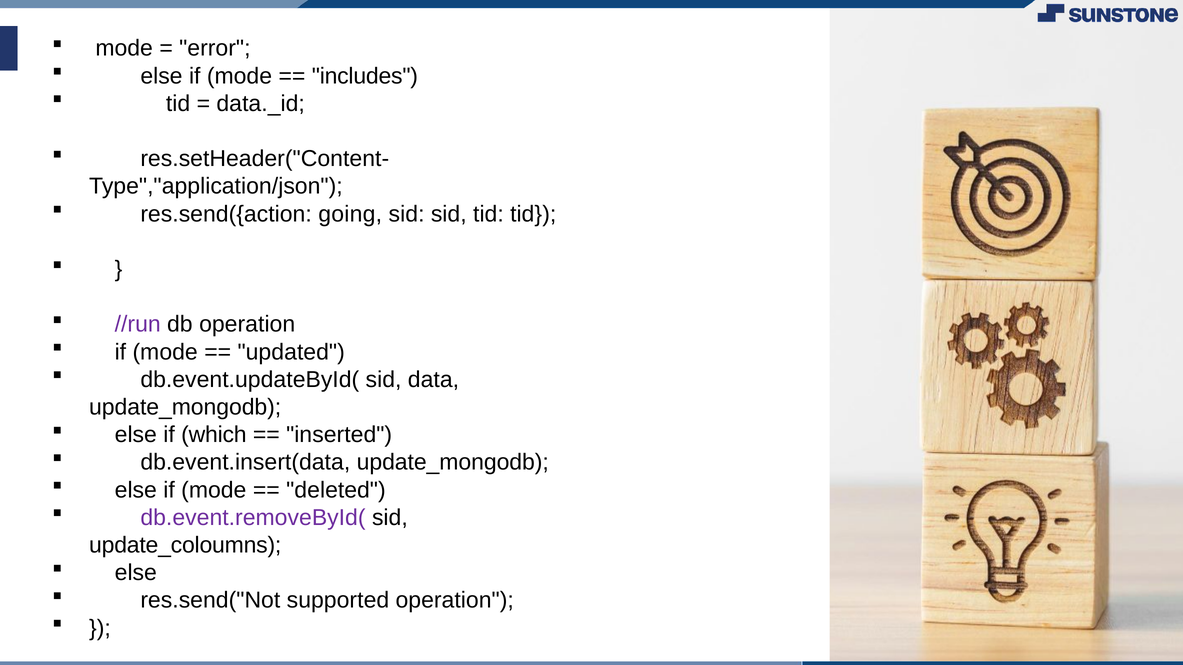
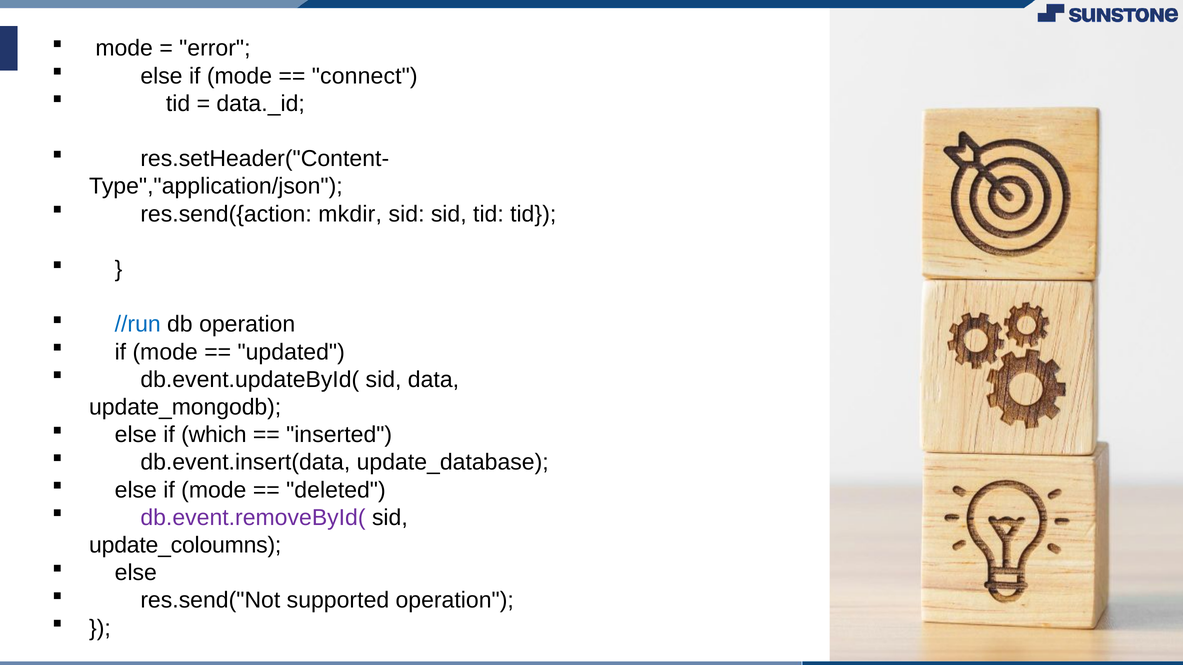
includes: includes -> connect
going: going -> mkdir
//run colour: purple -> blue
db.event.insert(data update_mongodb: update_mongodb -> update_database
